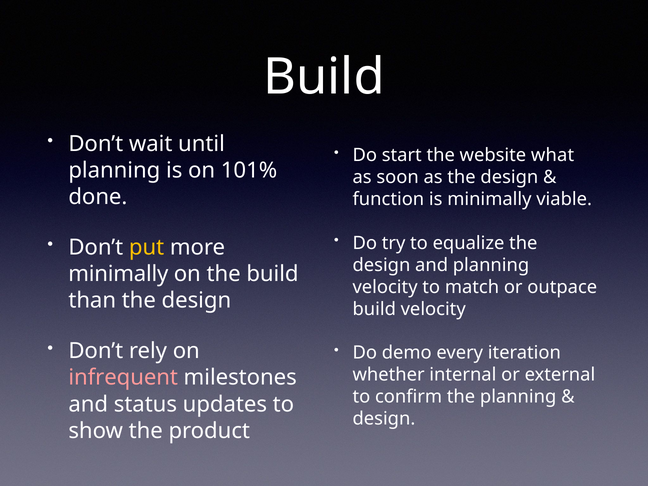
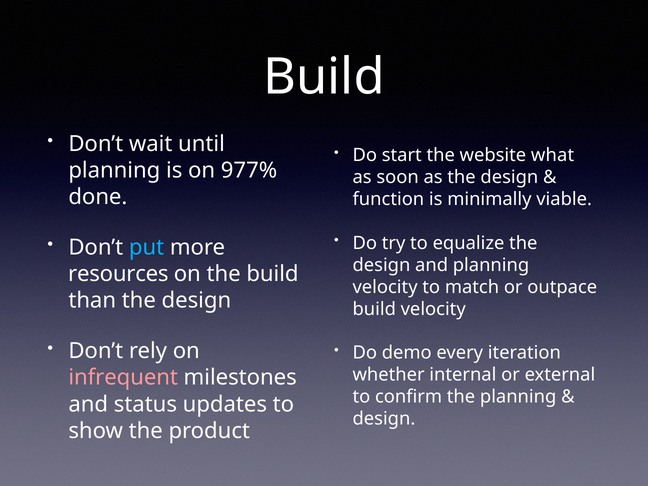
101%: 101% -> 977%
put colour: yellow -> light blue
minimally at (118, 274): minimally -> resources
